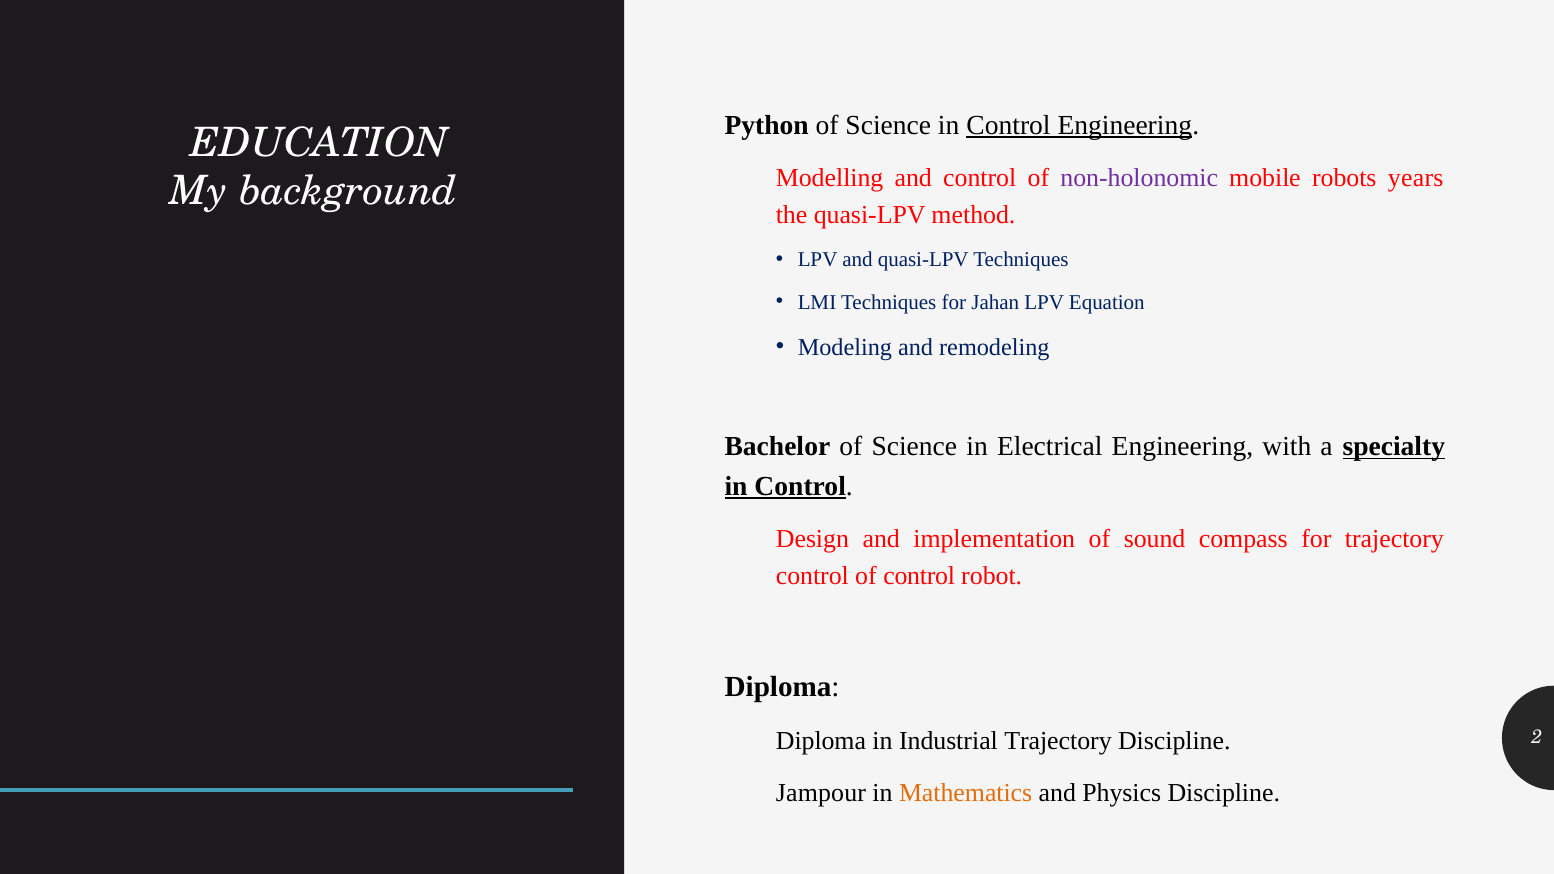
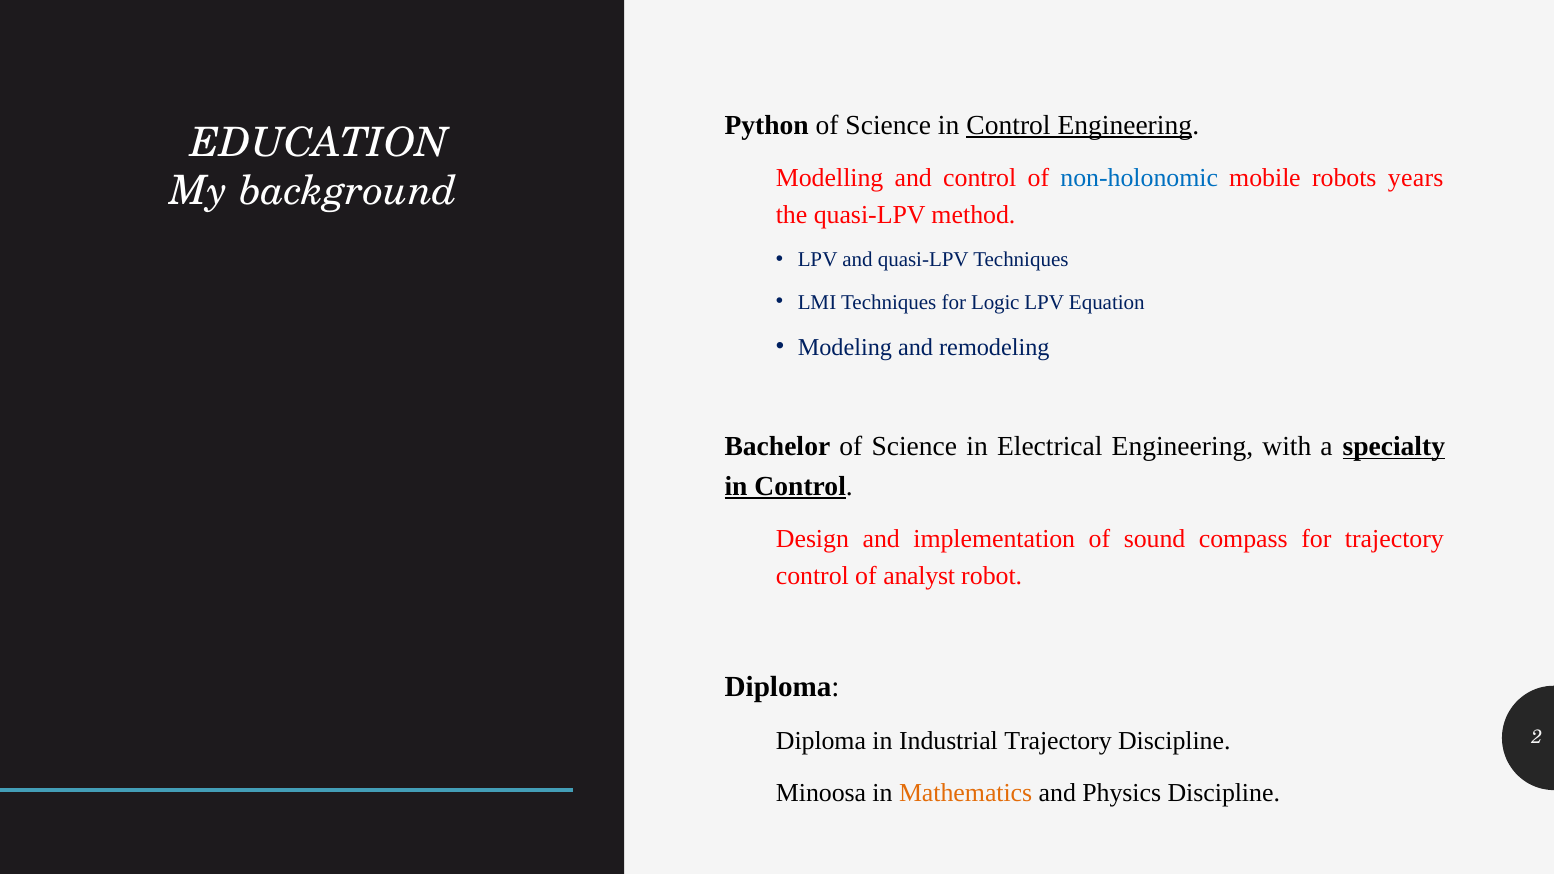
non-holonomic colour: purple -> blue
Jahan: Jahan -> Logic
of control: control -> analyst
Jampour: Jampour -> Minoosa
